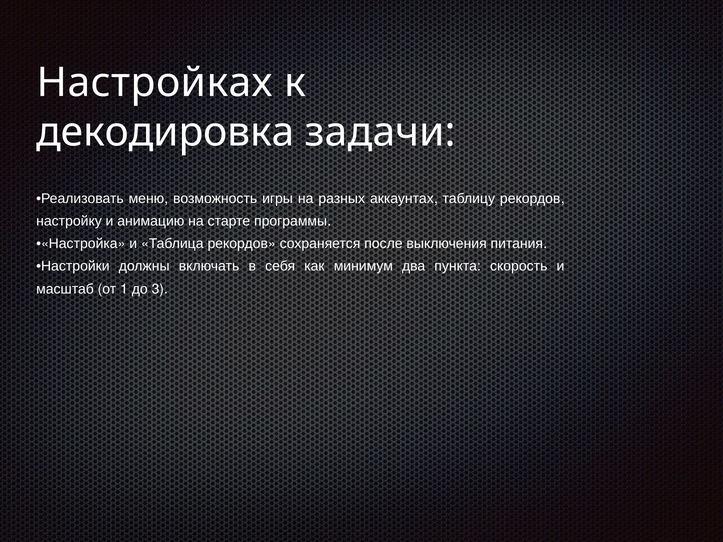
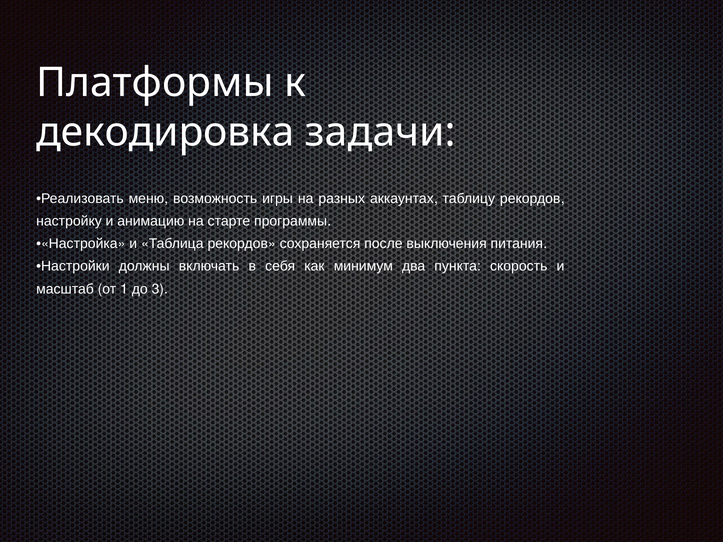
Настройках: Настройках -> Платформы
